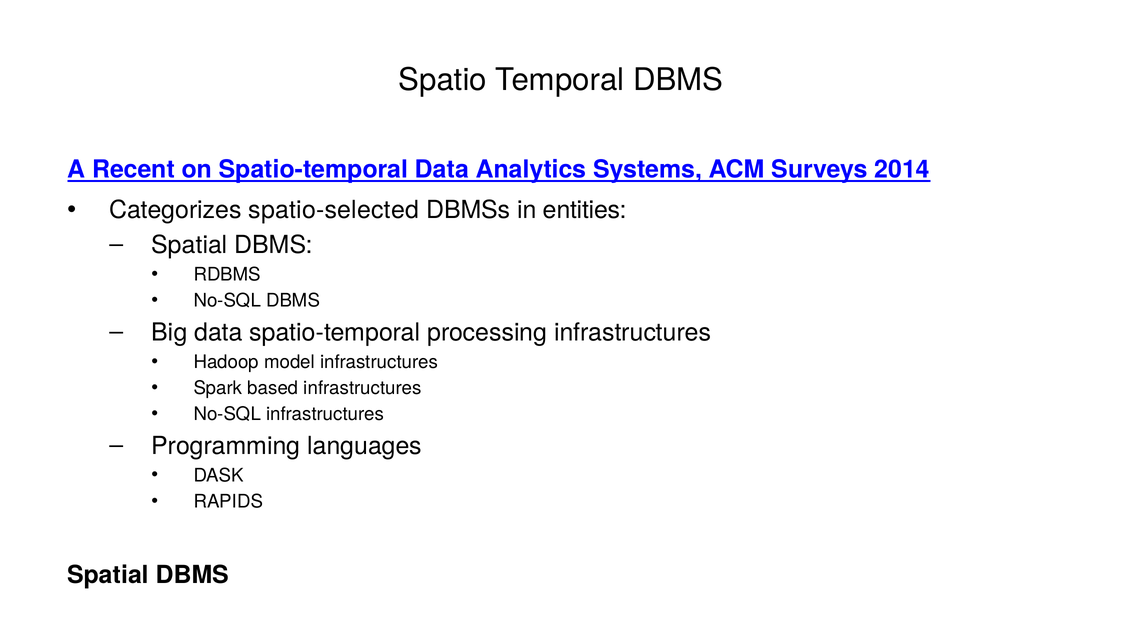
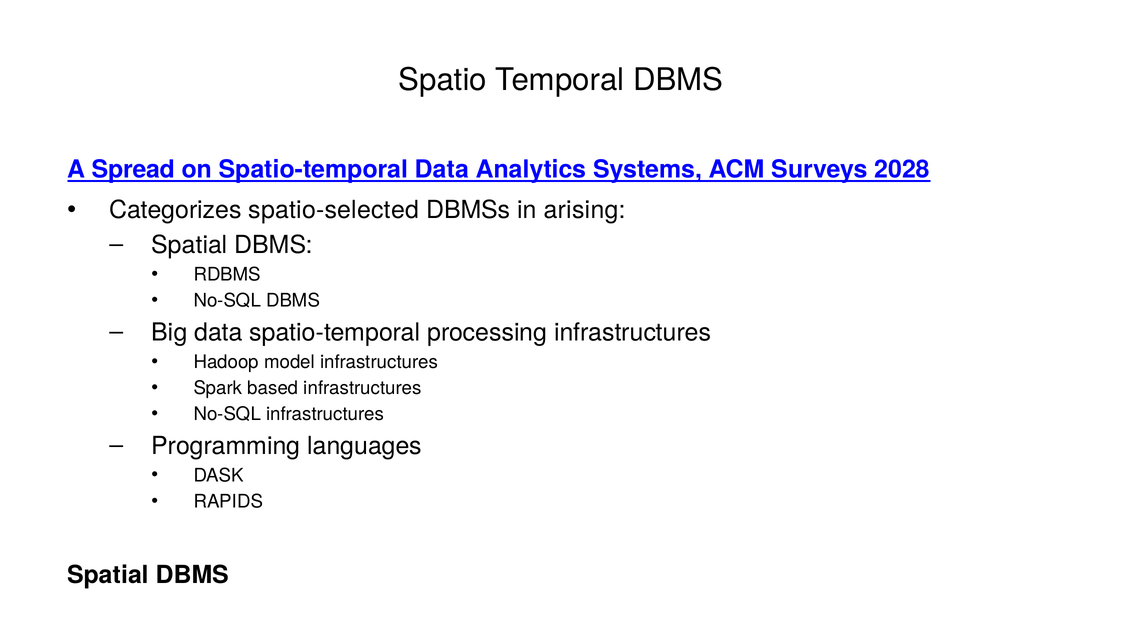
Recent: Recent -> Spread
2014: 2014 -> 2028
entities: entities -> arising
